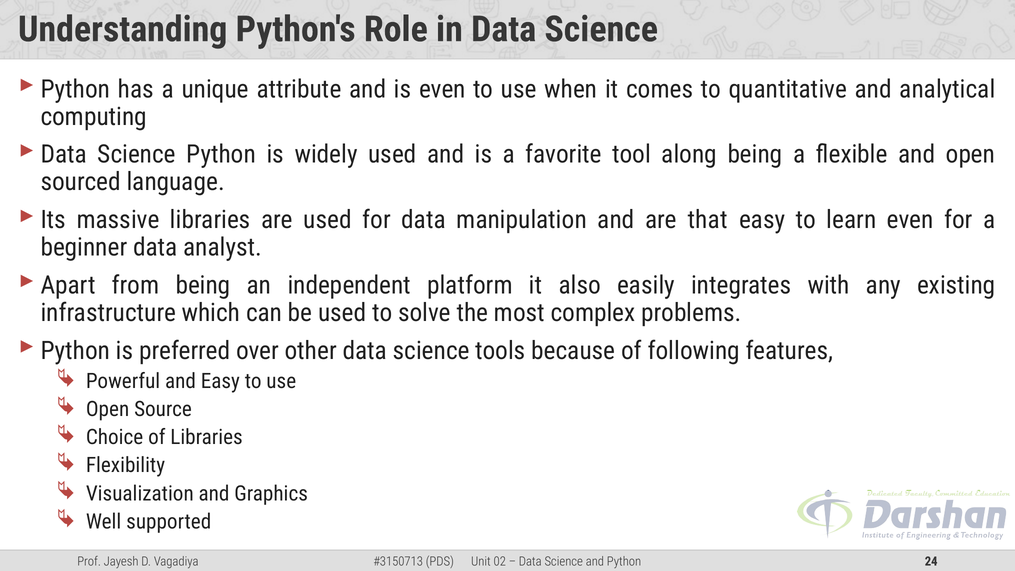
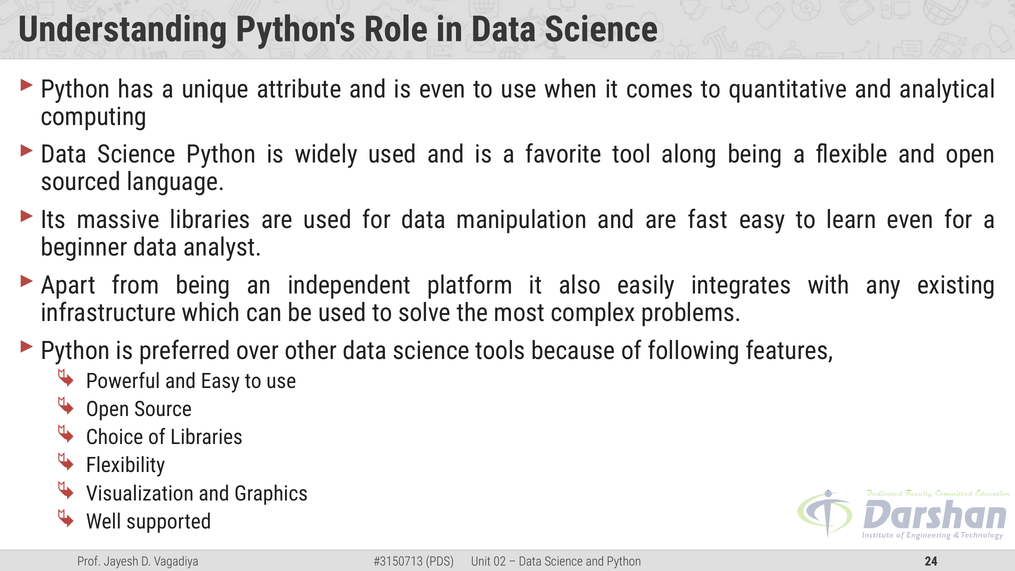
that: that -> fast
